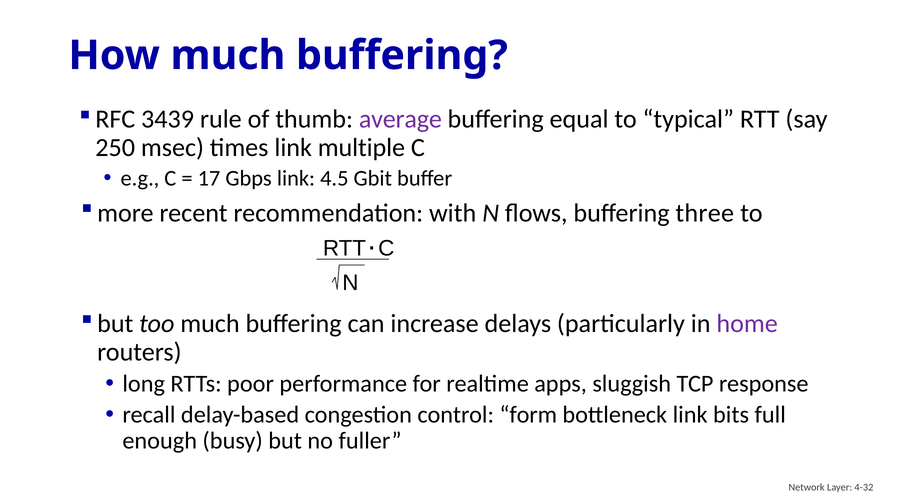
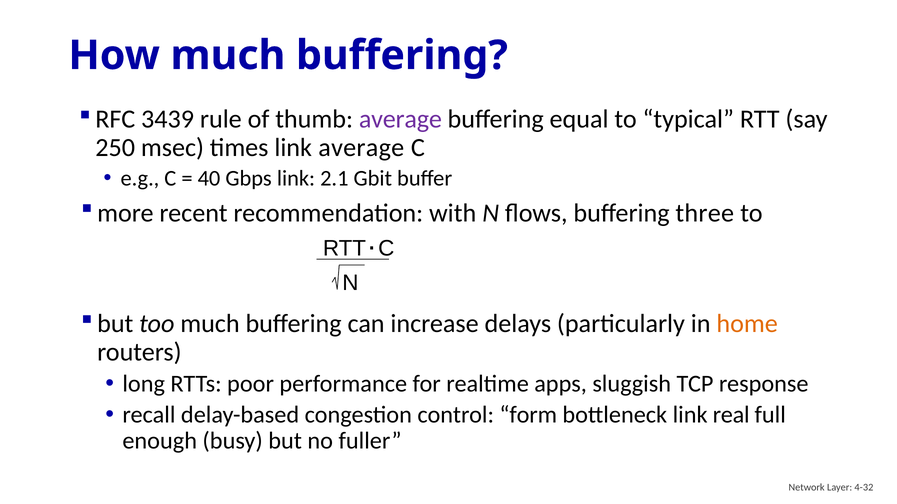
link multiple: multiple -> average
17: 17 -> 40
4.5: 4.5 -> 2.1
home colour: purple -> orange
bits: bits -> real
